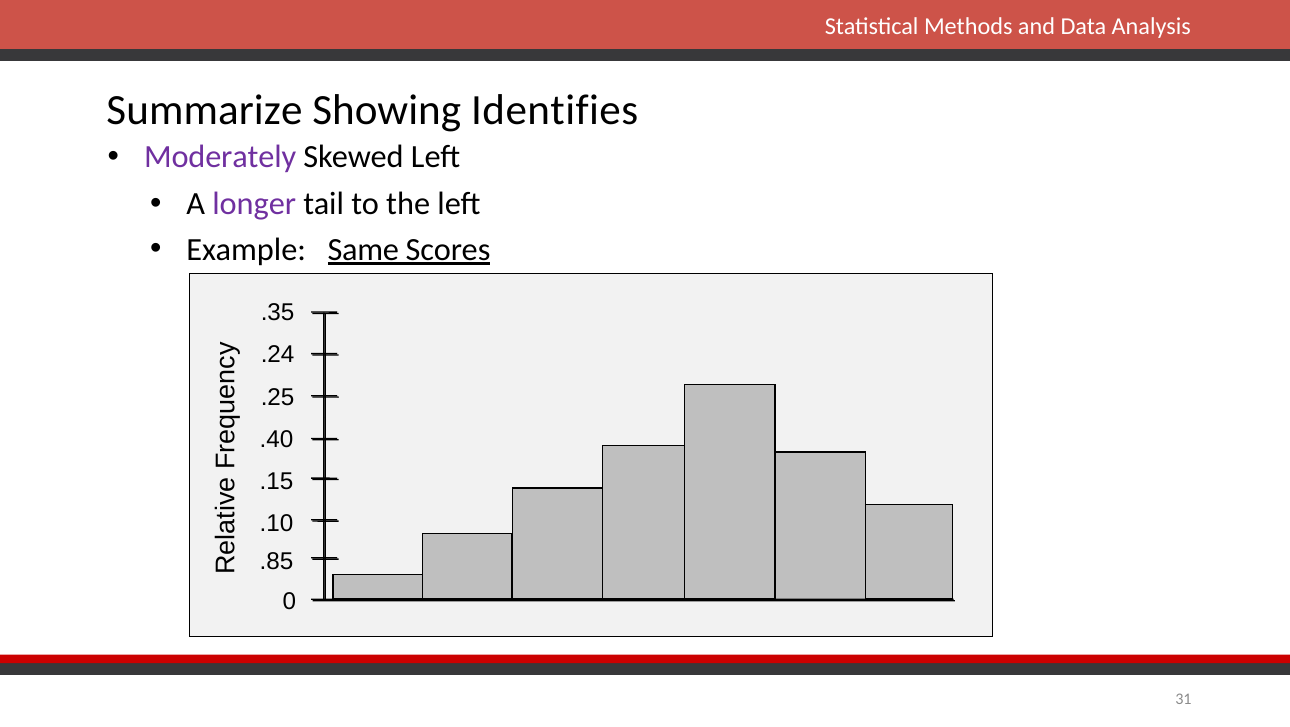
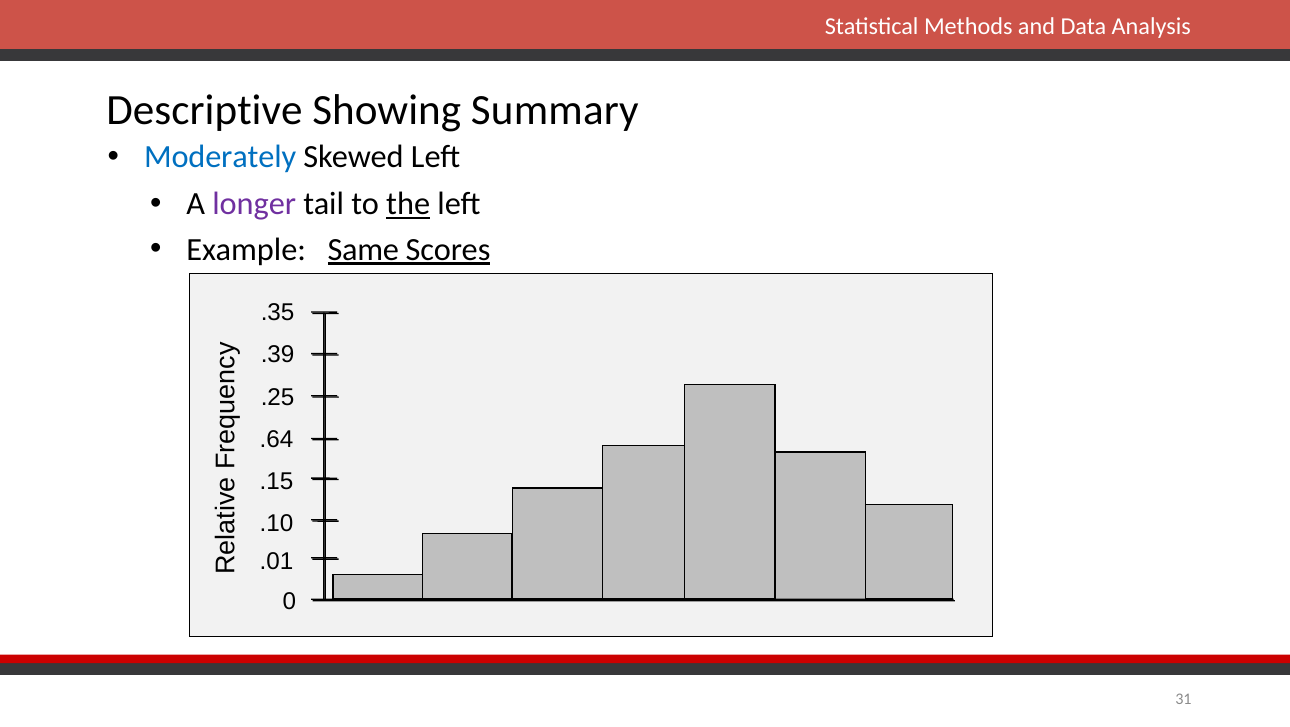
Summarize: Summarize -> Descriptive
Identifies: Identifies -> Summary
Moderately colour: purple -> blue
the underline: none -> present
.24: .24 -> .39
.40: .40 -> .64
.85: .85 -> .01
